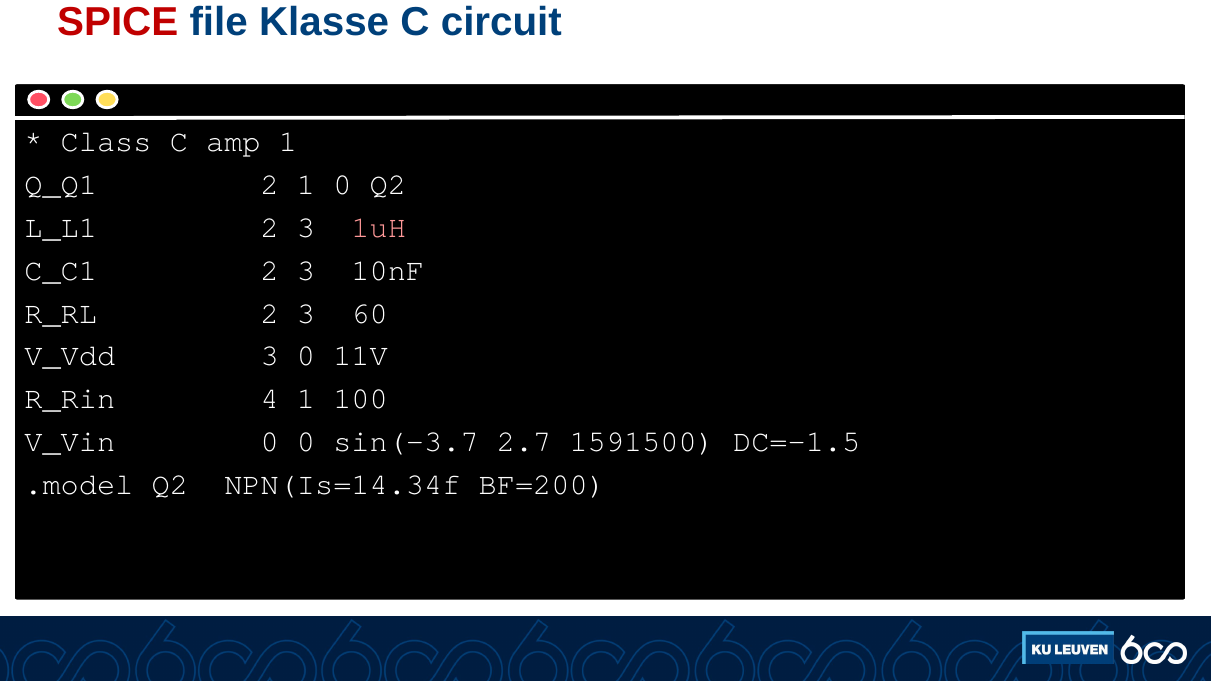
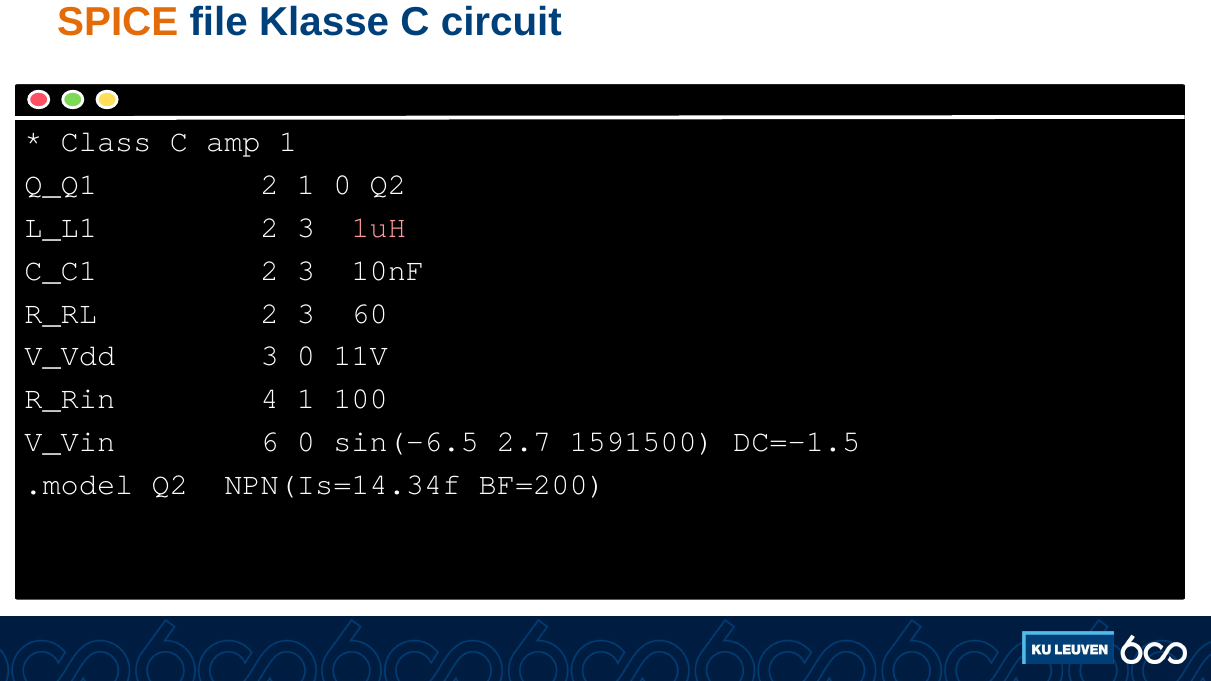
SPICE colour: red -> orange
V_Vin 0: 0 -> 6
sin(-3.7: sin(-3.7 -> sin(-6.5
